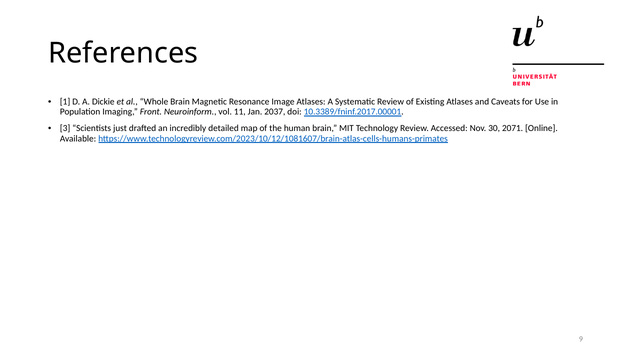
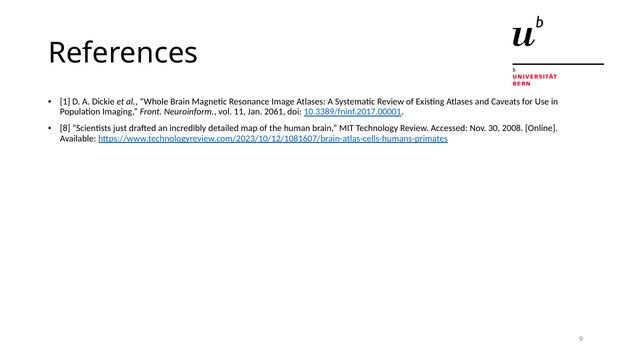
2037: 2037 -> 2061
3: 3 -> 8
2071: 2071 -> 2008
